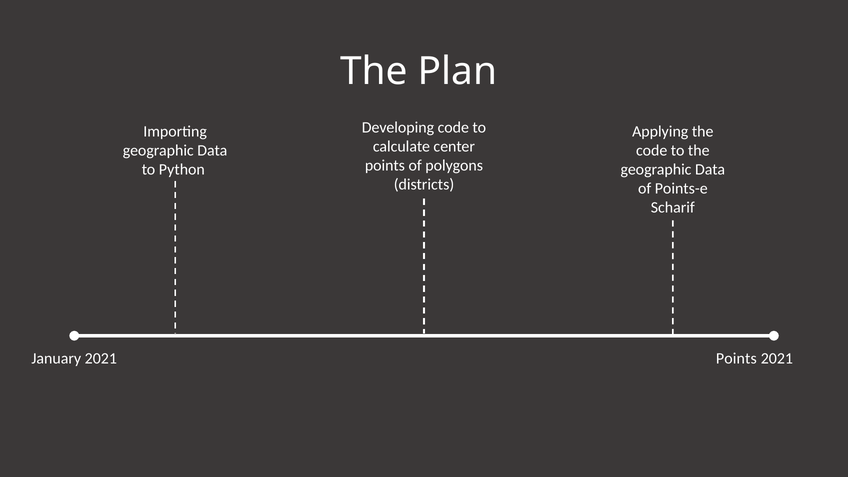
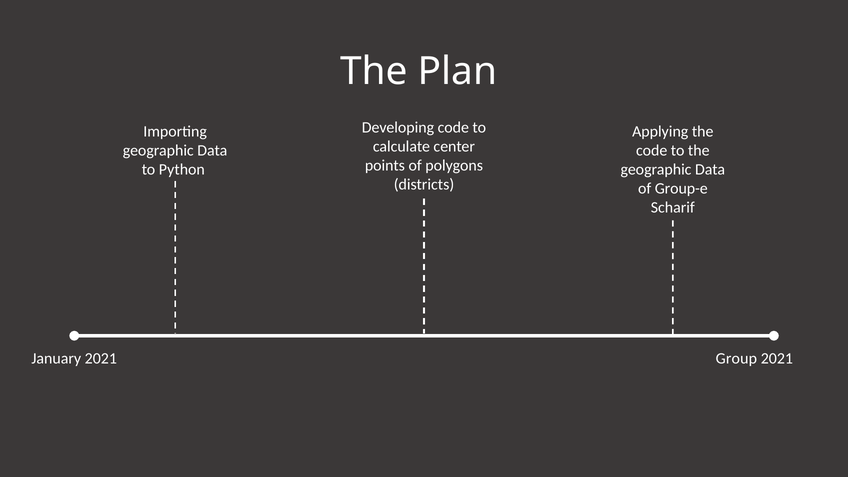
Points-e: Points-e -> Group-e
2021 Points: Points -> Group
